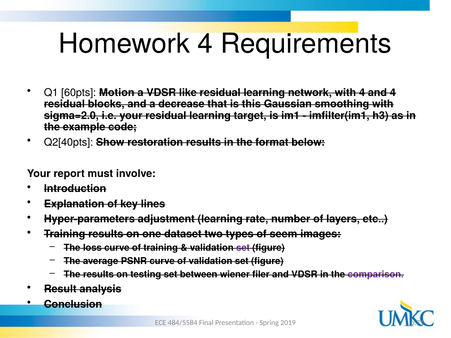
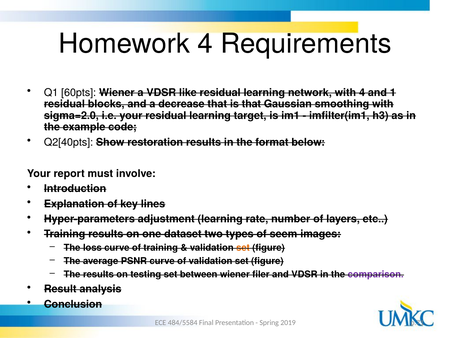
60pts Motion: Motion -> Wiener
and 4: 4 -> 1
is this: this -> that
set at (243, 248) colour: purple -> orange
